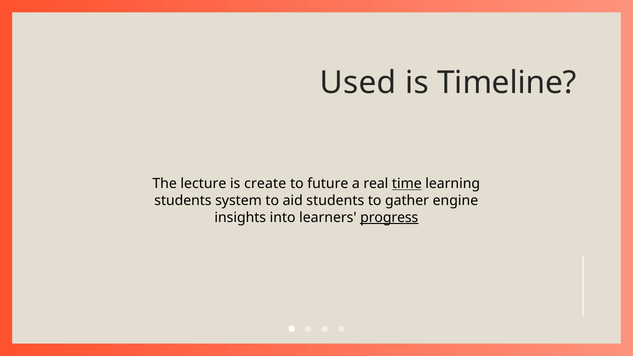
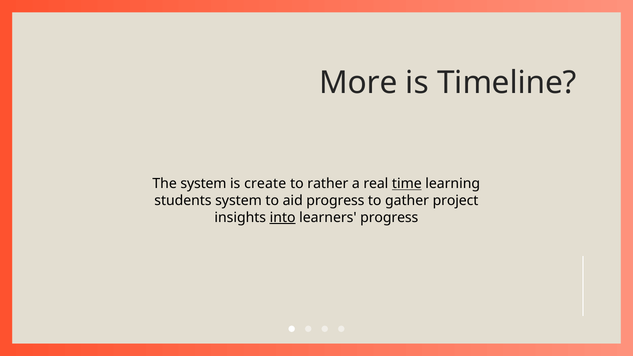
Used: Used -> More
The lecture: lecture -> system
future: future -> rather
aid students: students -> progress
engine: engine -> project
into underline: none -> present
progress at (389, 217) underline: present -> none
